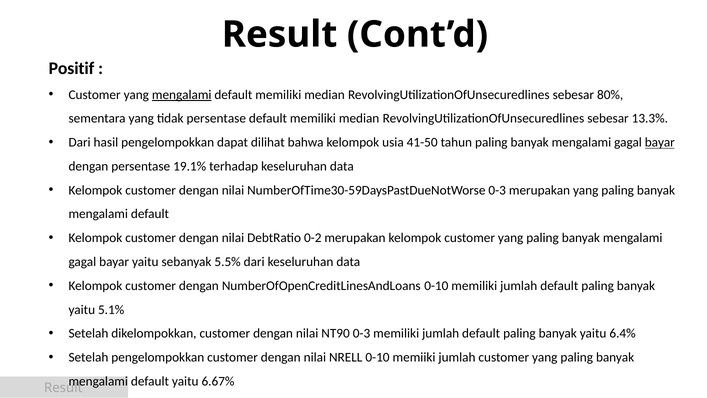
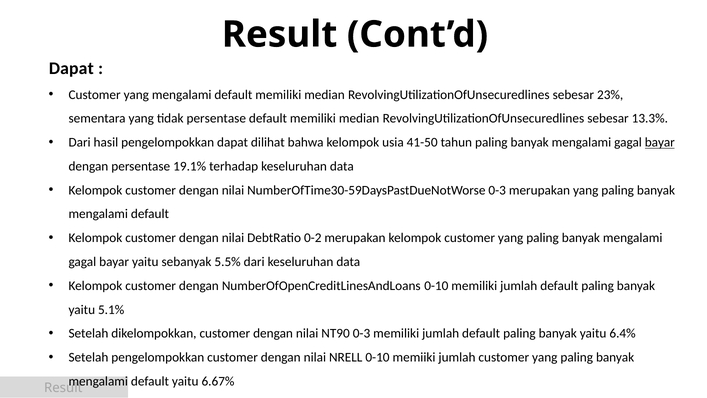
Positif at (71, 68): Positif -> Dapat
mengalami at (182, 95) underline: present -> none
80%: 80% -> 23%
